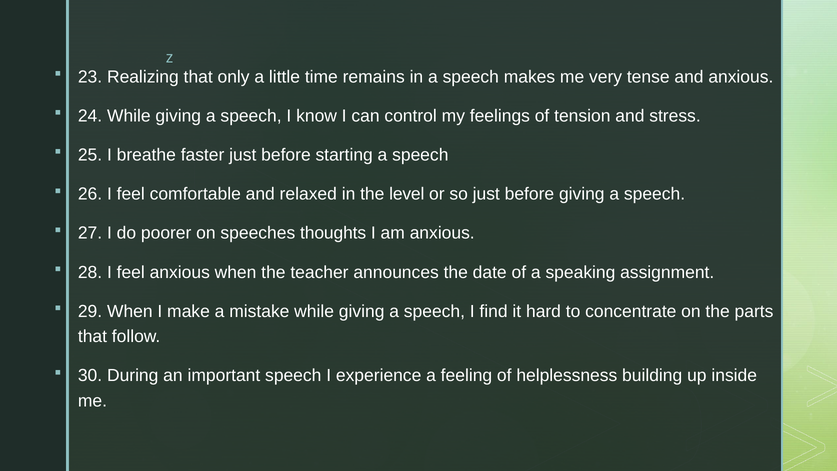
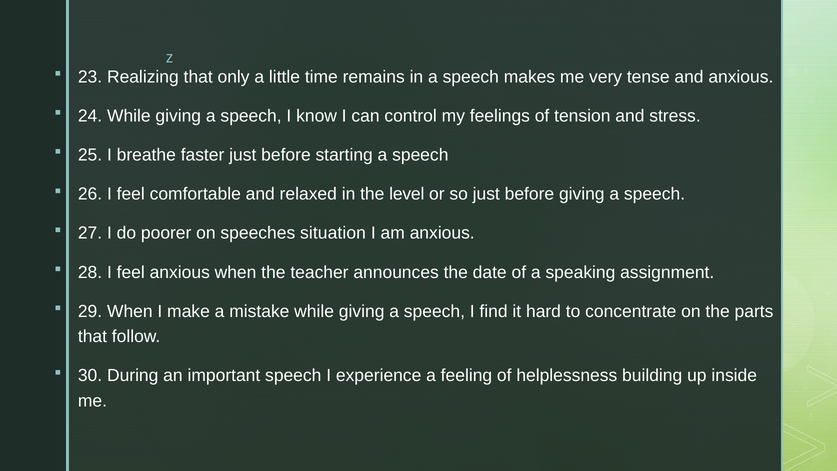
thoughts: thoughts -> situation
